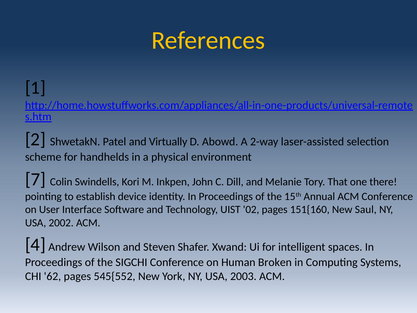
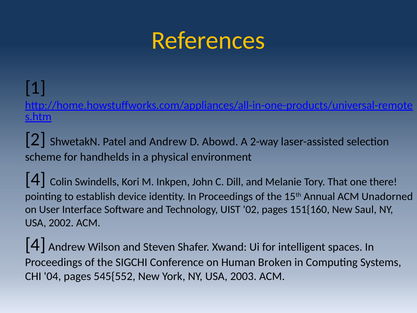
and Virtually: Virtually -> Andrew
7 at (35, 179): 7 -> 4
ACM Conference: Conference -> Unadorned
62: 62 -> 04
